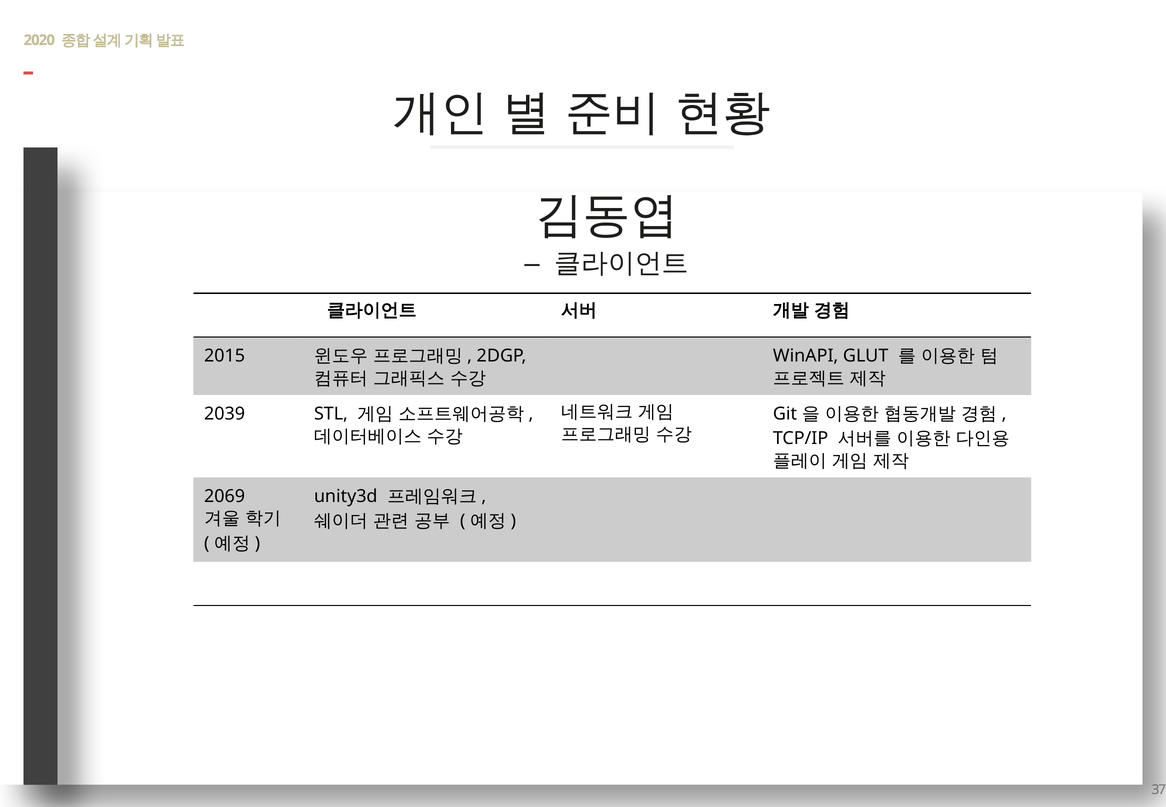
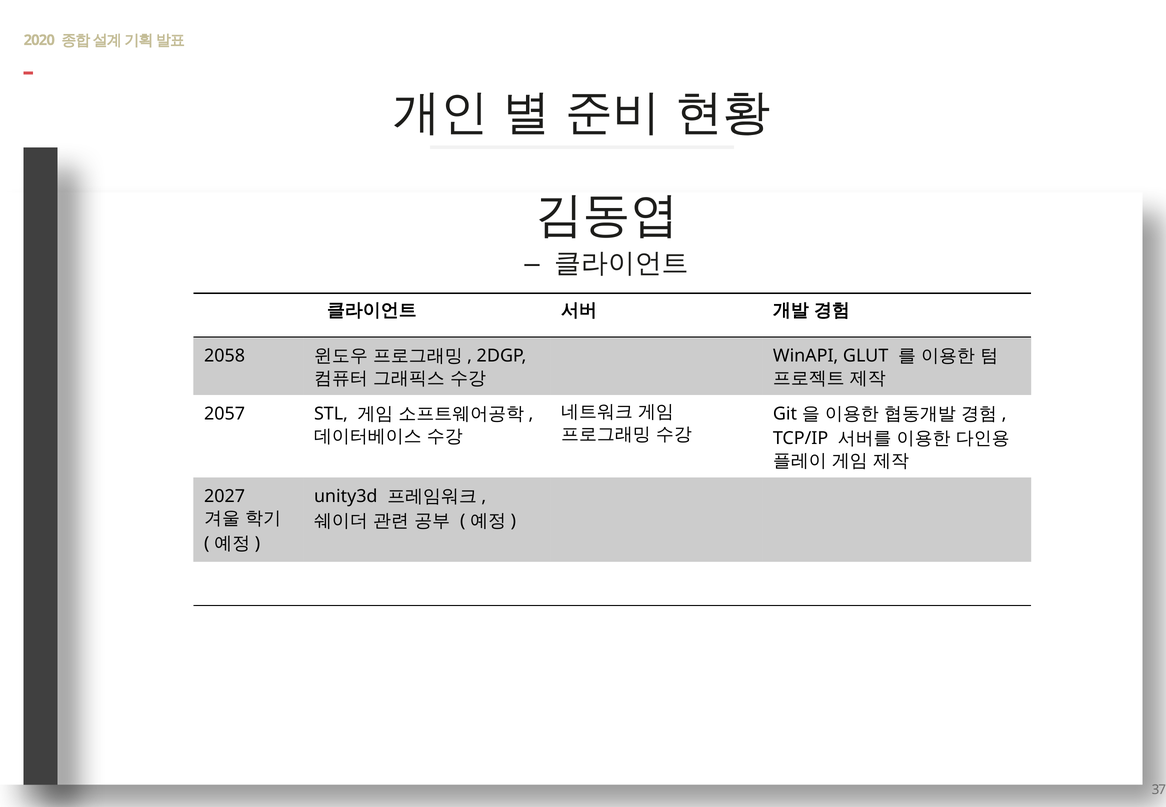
2015: 2015 -> 2058
2039: 2039 -> 2057
2069: 2069 -> 2027
